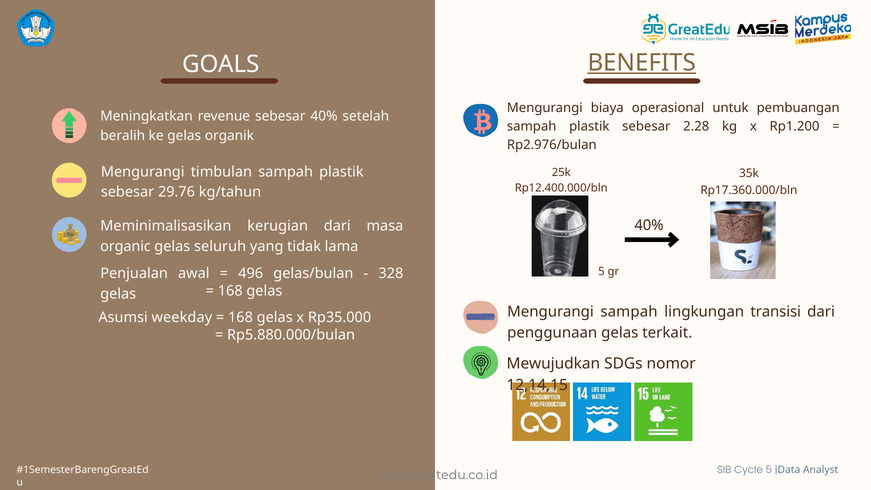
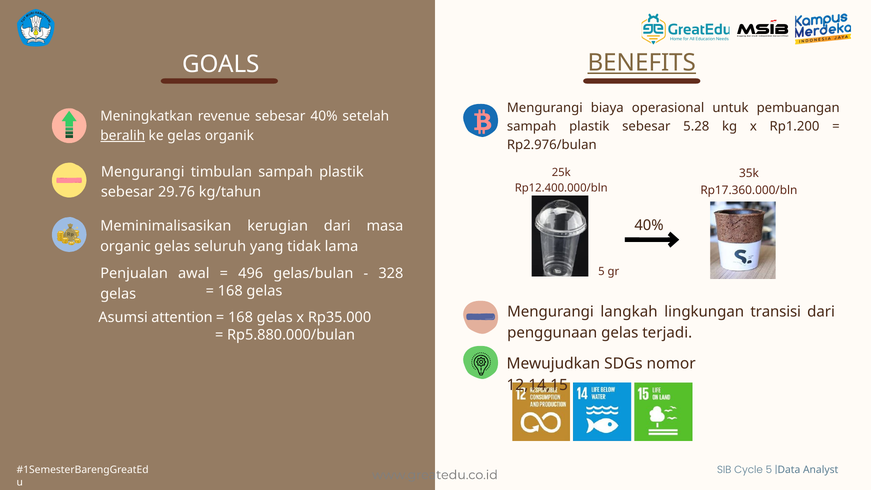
2.28: 2.28 -> 5.28
beralih underline: none -> present
Mengurangi sampah: sampah -> langkah
weekday: weekday -> attention
terkait: terkait -> terjadi
